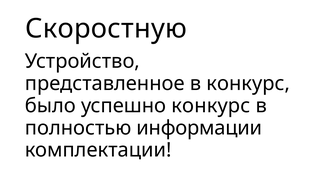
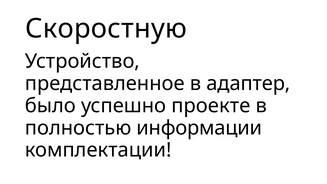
в конкурс: конкурс -> адаптер
успешно конкурс: конкурс -> проекте
